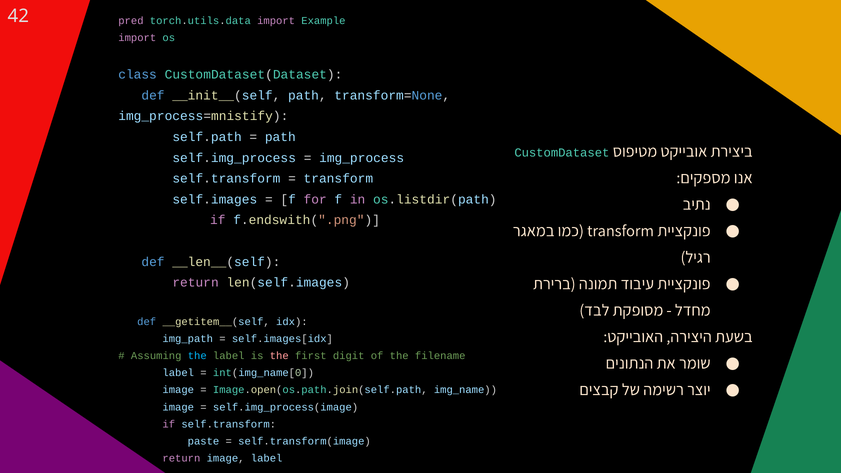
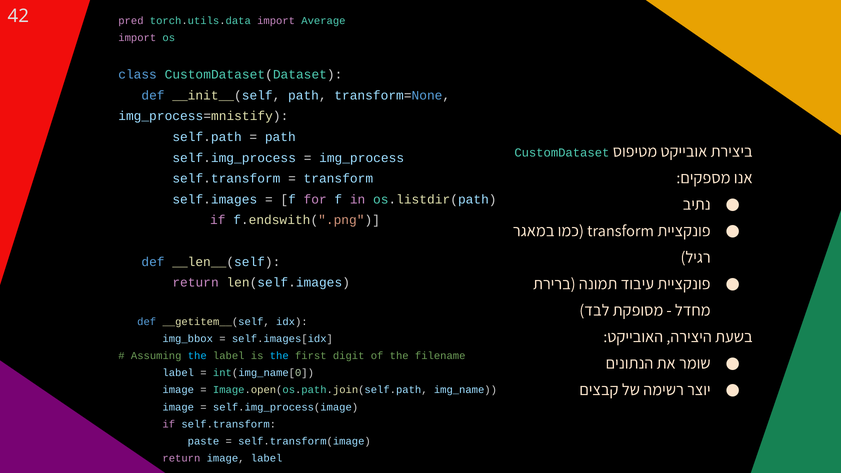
Example: Example -> Average
img_path: img_path -> img_bbox
the at (279, 356) colour: pink -> light blue
